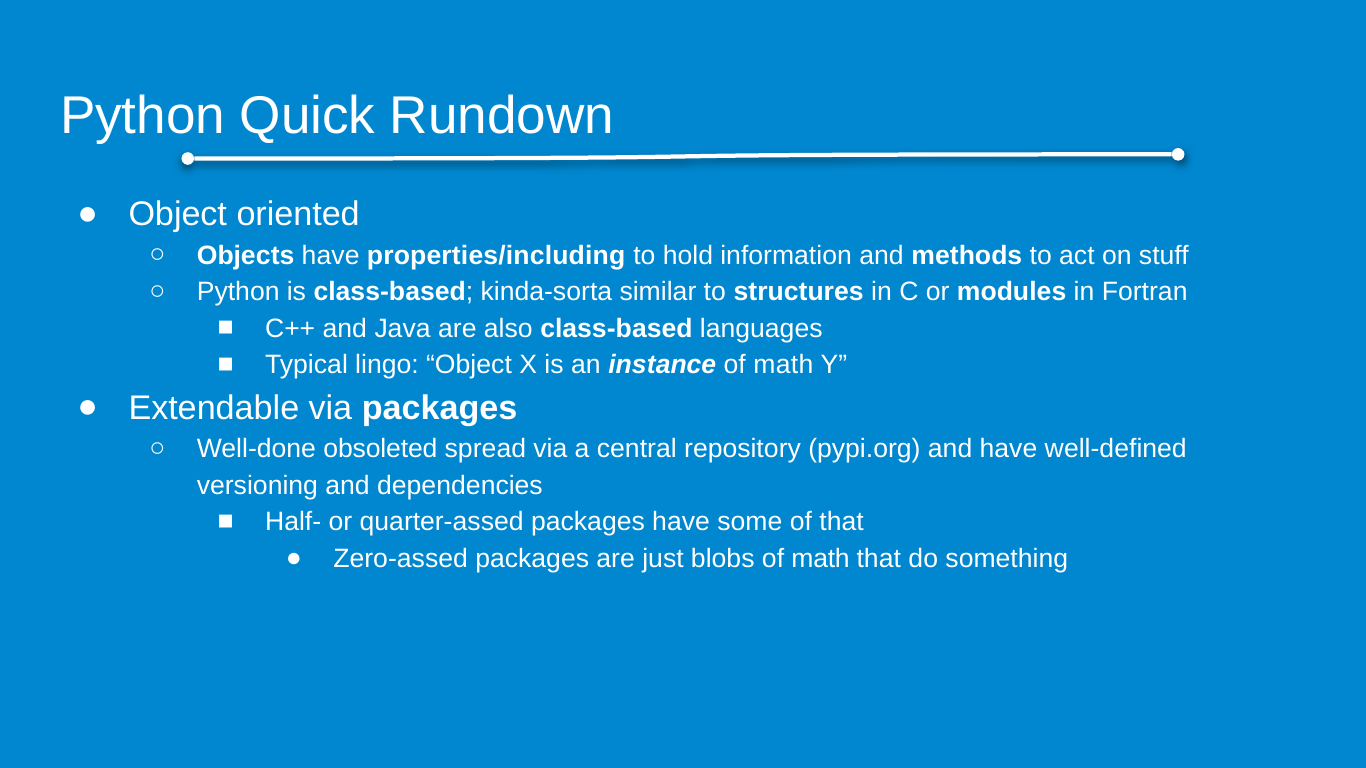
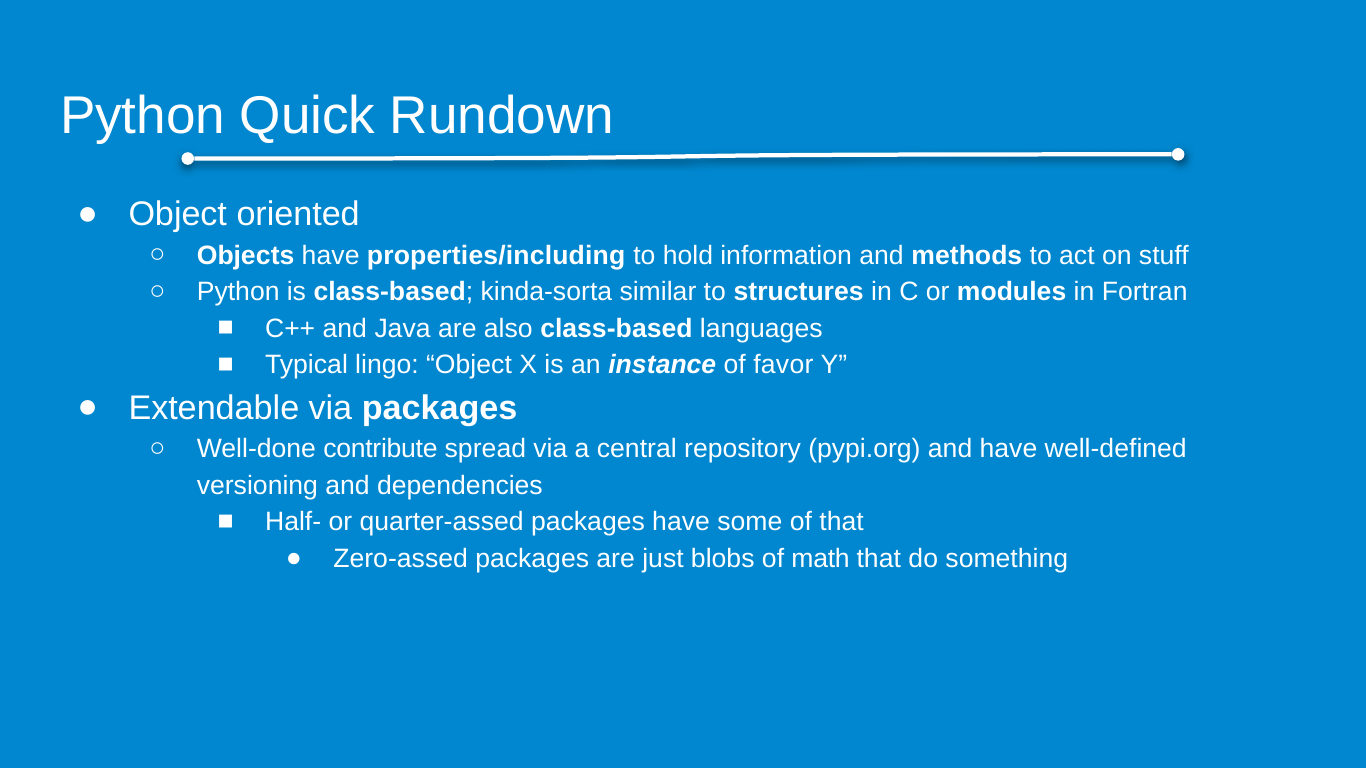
instance of math: math -> favor
obsoleted: obsoleted -> contribute
